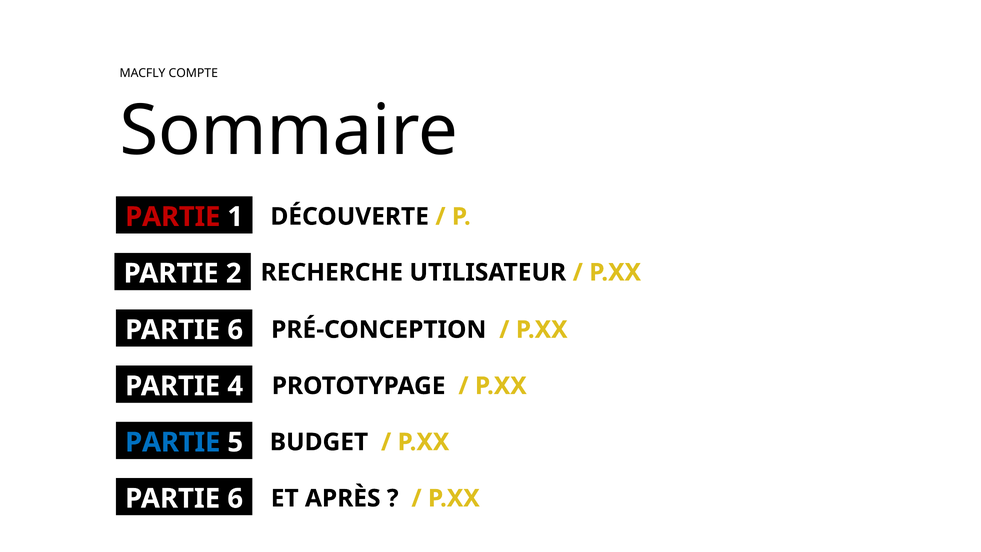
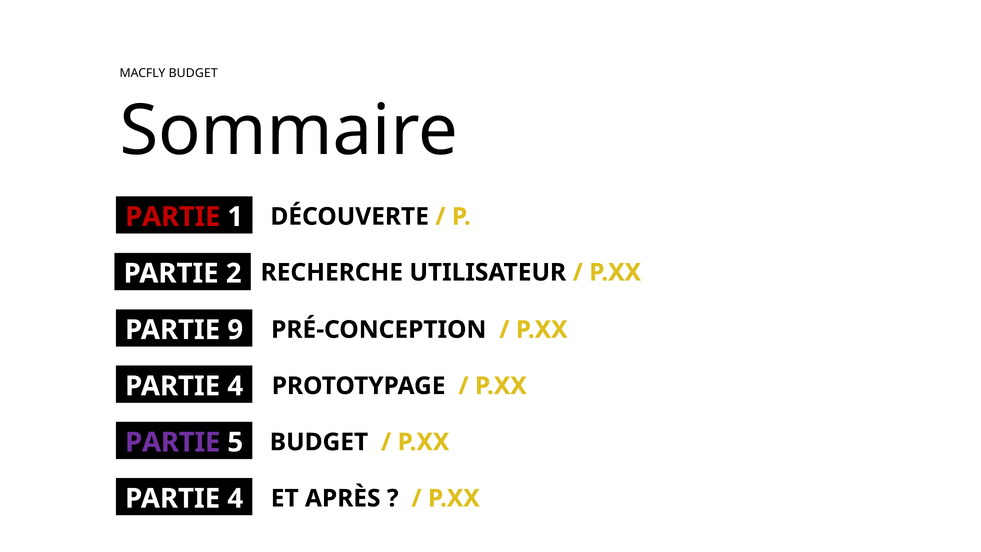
MACFLY COMPTE: COMPTE -> BUDGET
6 at (235, 330): 6 -> 9
PARTIE at (173, 442) colour: blue -> purple
6 at (235, 499): 6 -> 4
